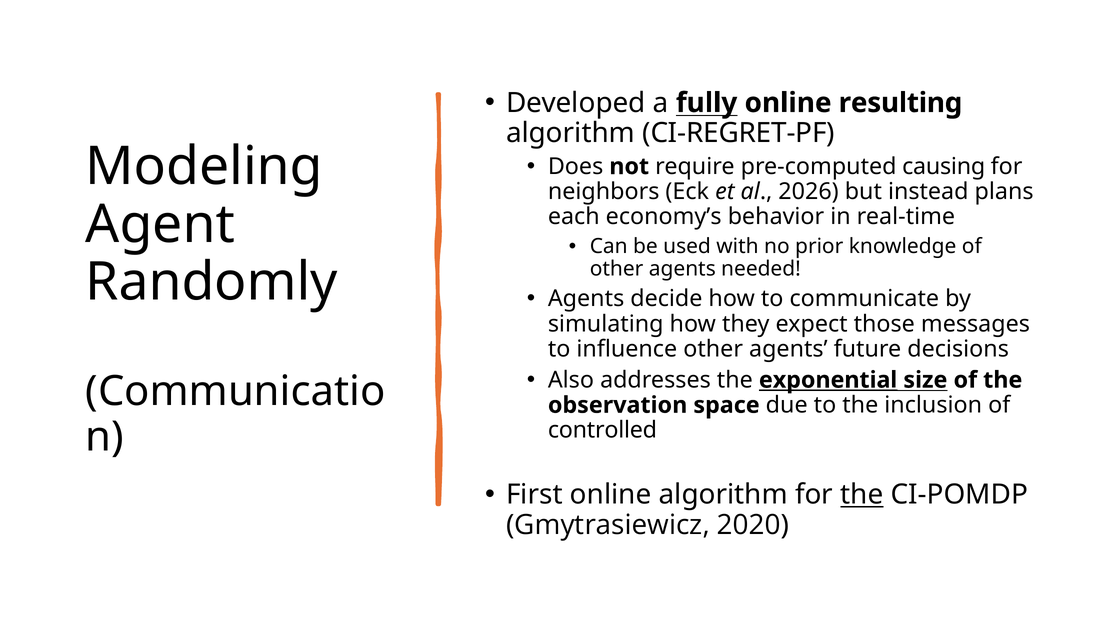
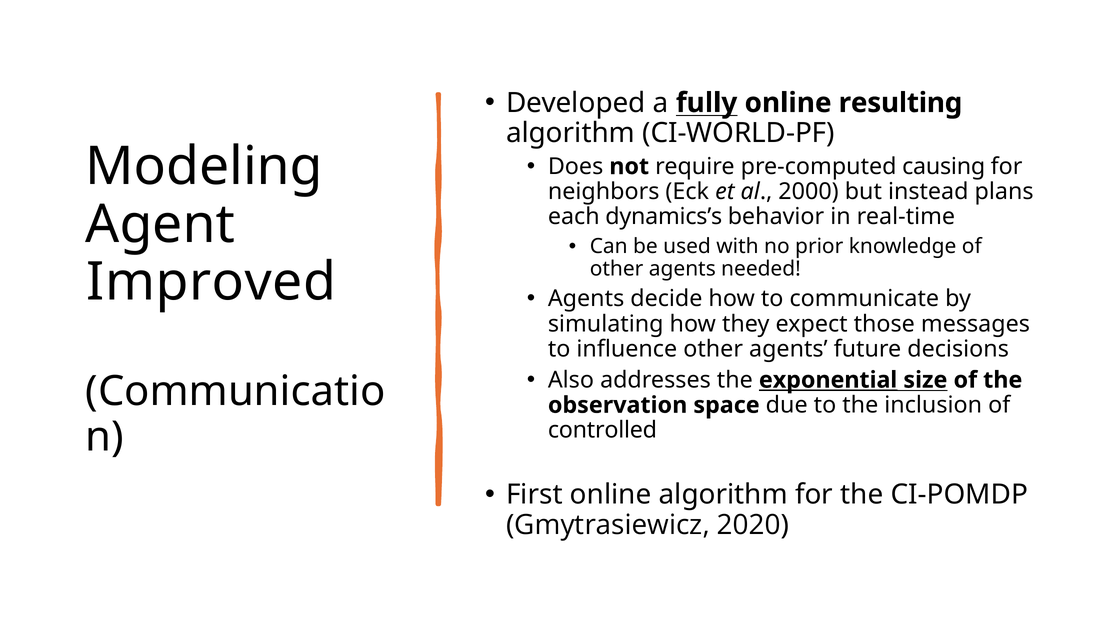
CI-REGRET-PF: CI-REGRET-PF -> CI-WORLD-PF
2026: 2026 -> 2000
economy’s: economy’s -> dynamics’s
Randomly: Randomly -> Improved
the at (862, 495) underline: present -> none
